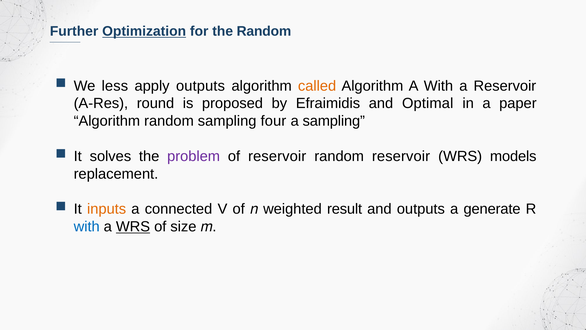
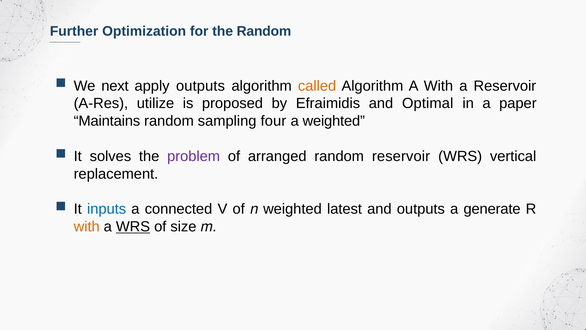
Optimization underline: present -> none
less: less -> next
round: round -> utilize
Algorithm at (107, 121): Algorithm -> Maintains
a sampling: sampling -> weighted
of reservoir: reservoir -> arranged
models: models -> vertical
inputs colour: orange -> blue
result: result -> latest
with at (87, 226) colour: blue -> orange
